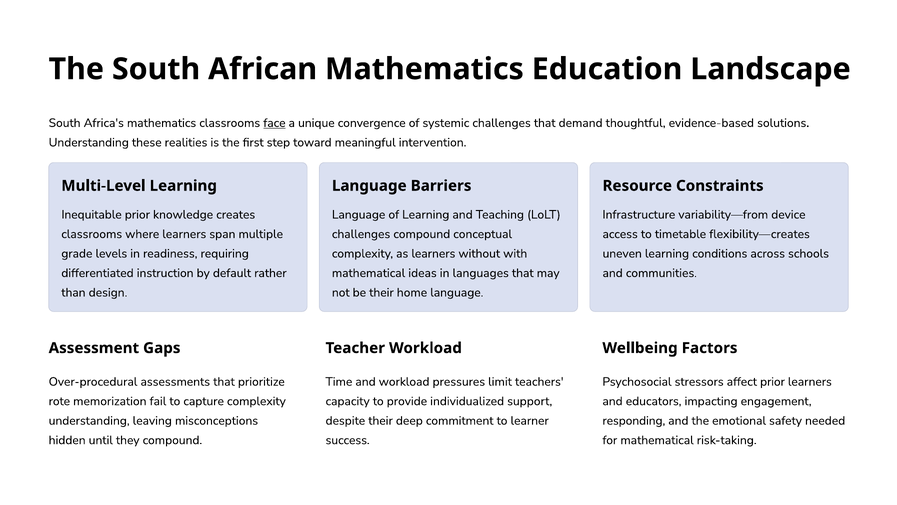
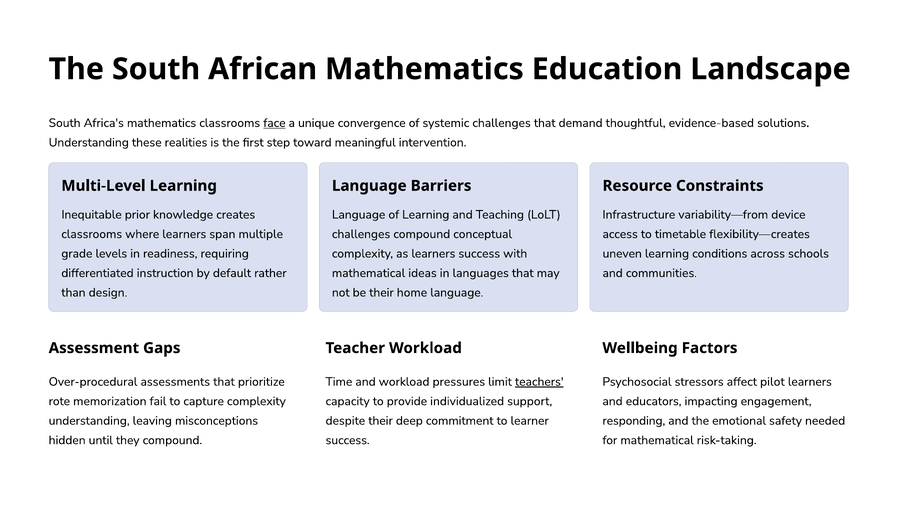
learners without: without -> success
teachers underline: none -> present
affect prior: prior -> pilot
